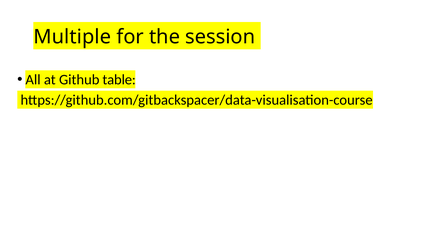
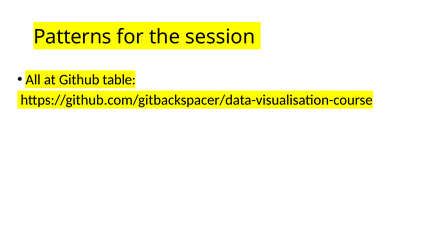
Multiple: Multiple -> Patterns
